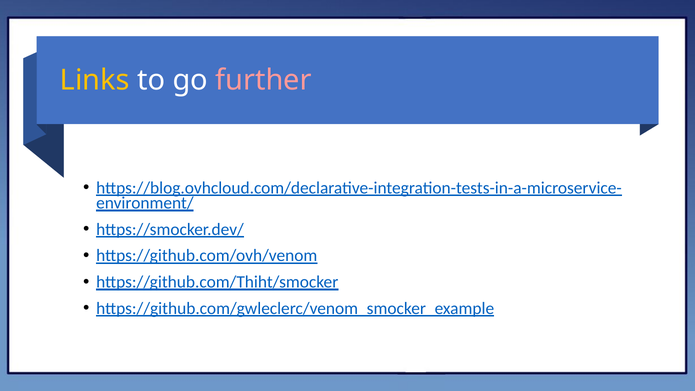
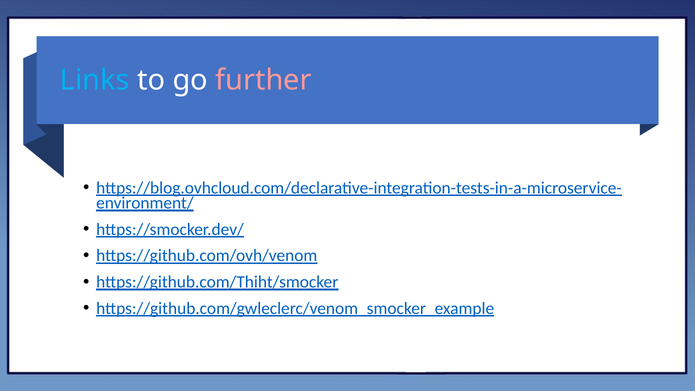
Links colour: yellow -> light blue
